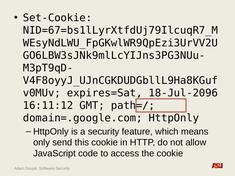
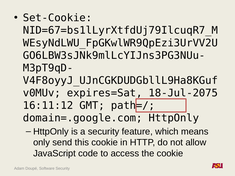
18-Jul-2096: 18-Jul-2096 -> 18-Jul-2075
